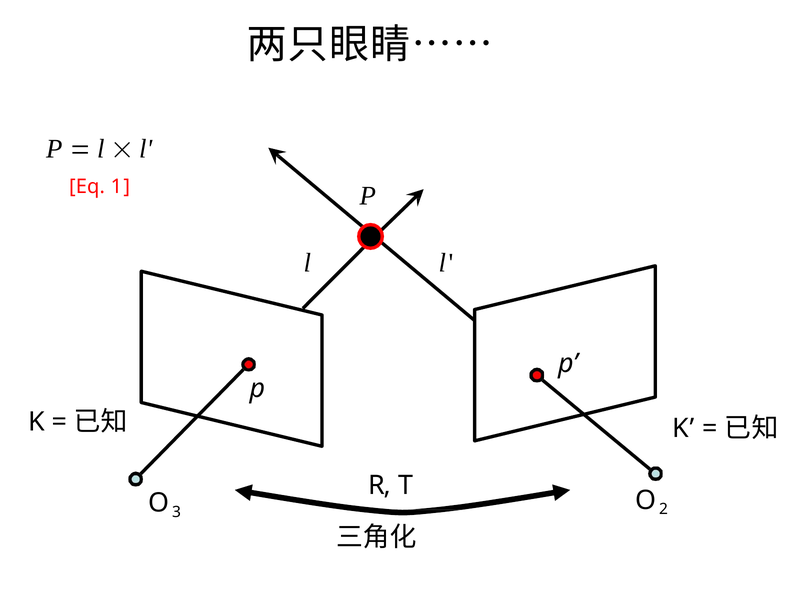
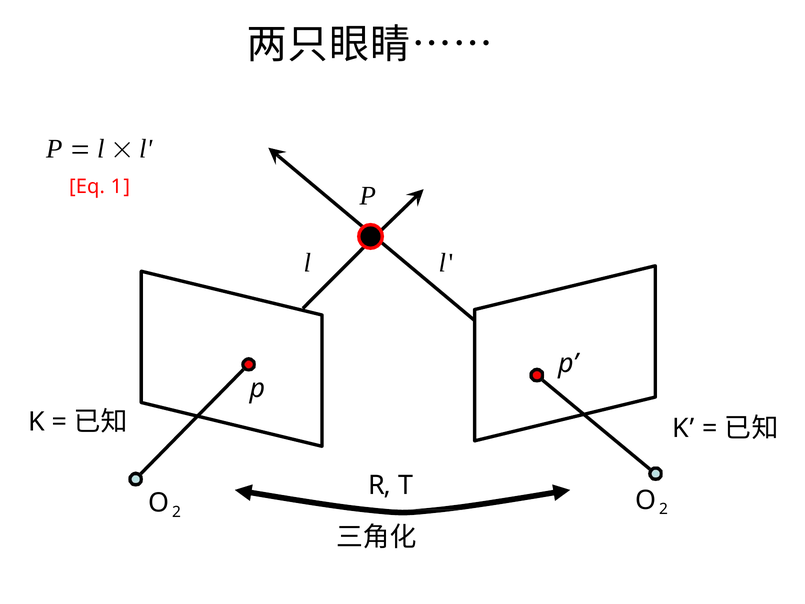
3 at (176, 512): 3 -> 2
